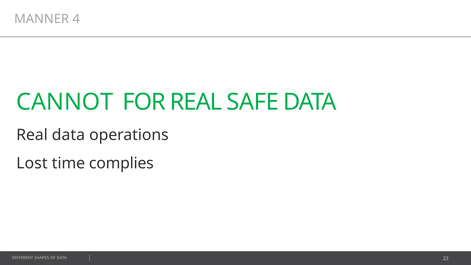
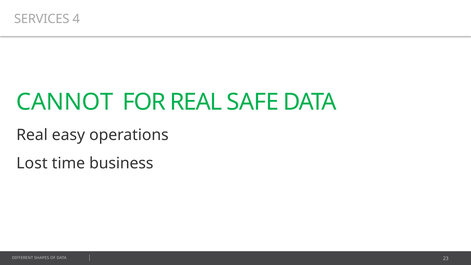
MANNER: MANNER -> SERVICES
Real data: data -> easy
complies: complies -> business
